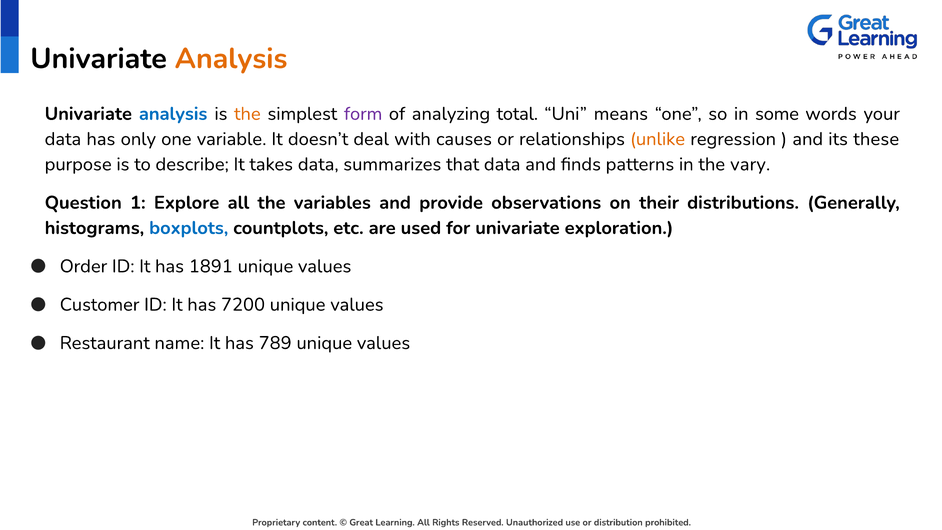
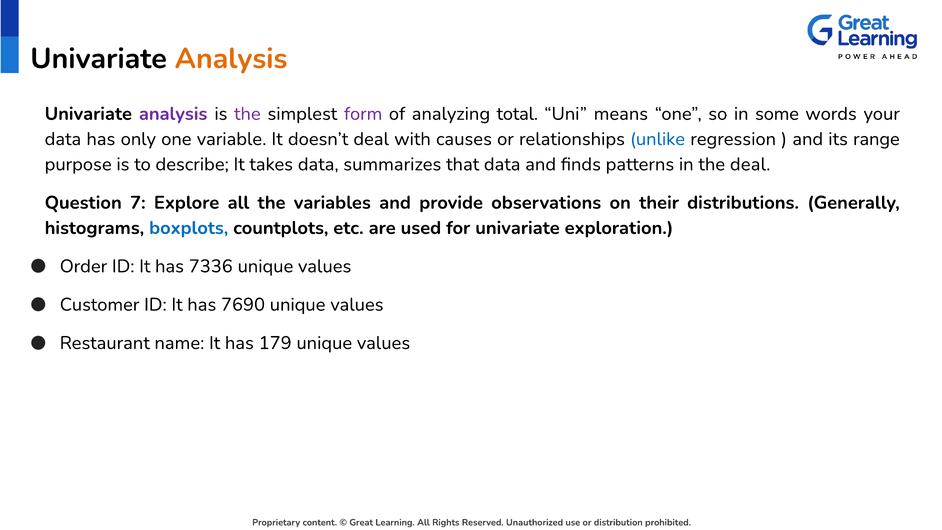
analysis at (173, 114) colour: blue -> purple
the at (247, 114) colour: orange -> purple
unlike colour: orange -> blue
these: these -> range
the vary: vary -> deal
1: 1 -> 7
1891: 1891 -> 7336
7200: 7200 -> 7690
789: 789 -> 179
